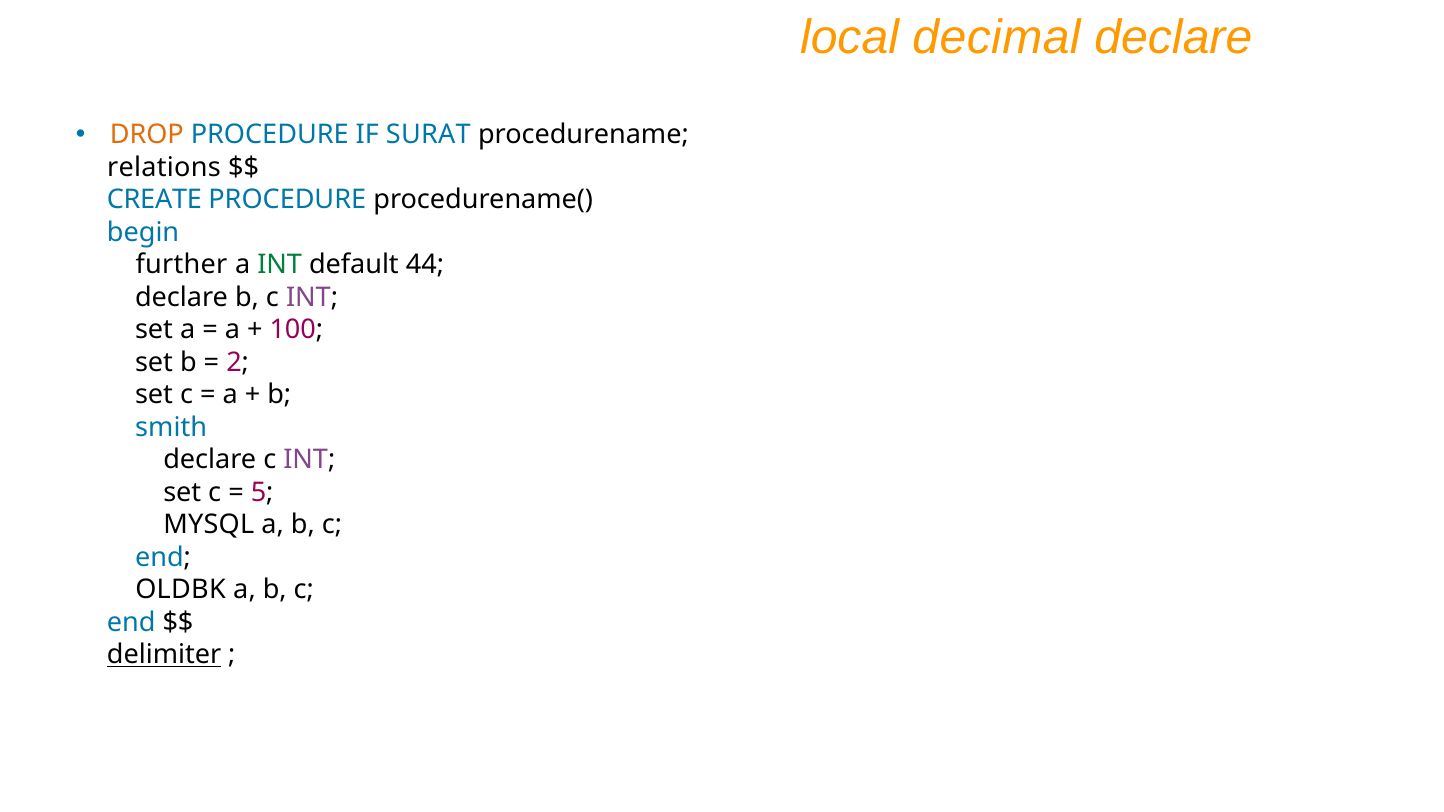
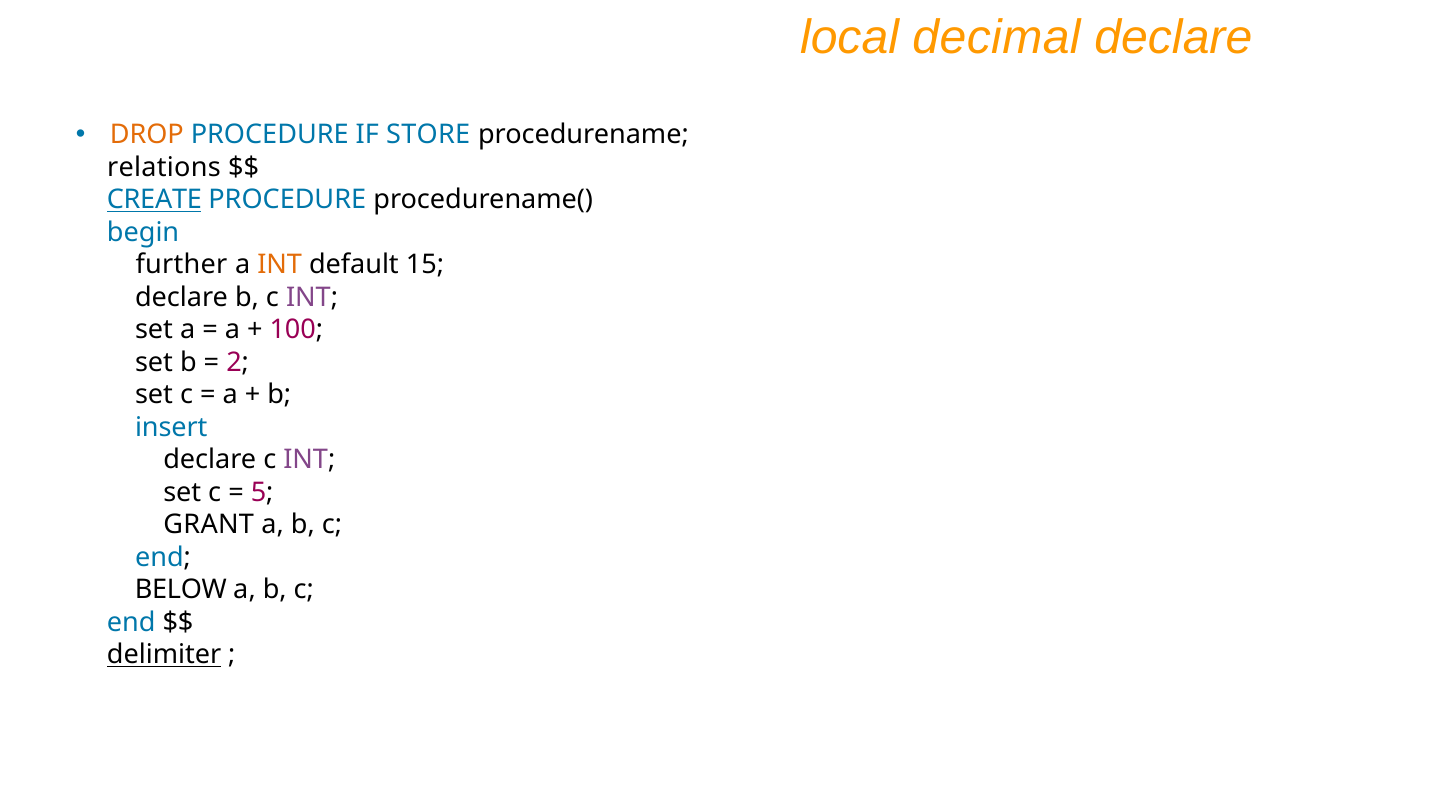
SURAT: SURAT -> STORE
CREATE underline: none -> present
INT at (280, 265) colour: green -> orange
44: 44 -> 15
smith: smith -> insert
MYSQL: MYSQL -> GRANT
OLDBK: OLDBK -> BELOW
